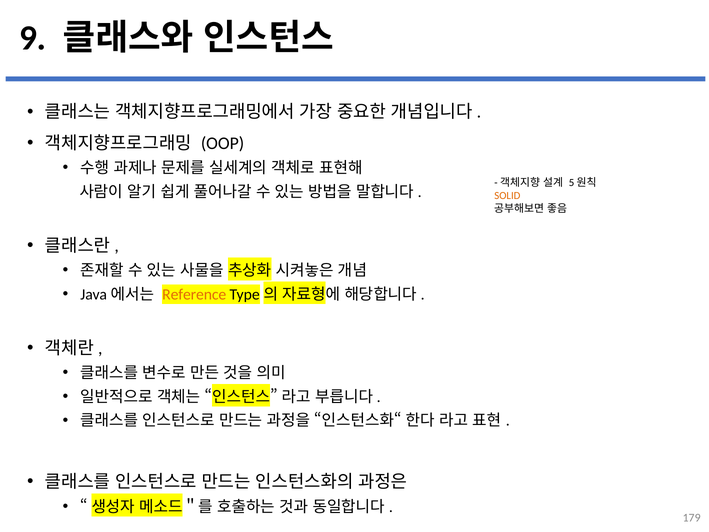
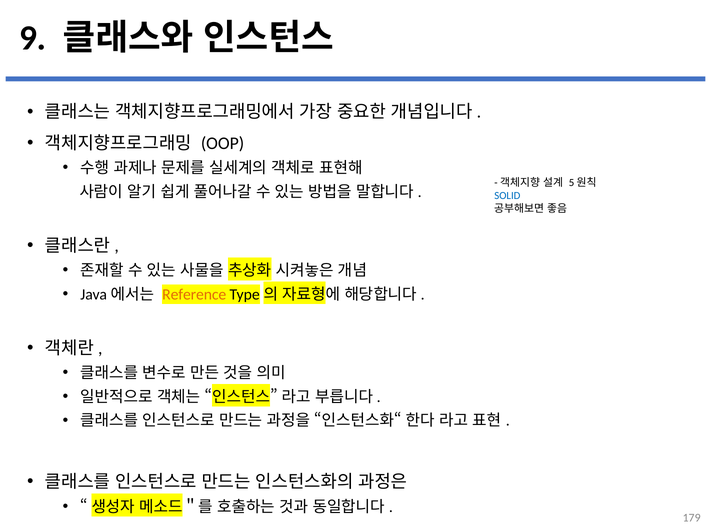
SOLID colour: orange -> blue
